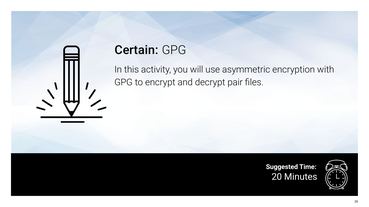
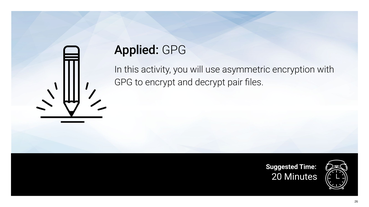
Certain: Certain -> Applied
